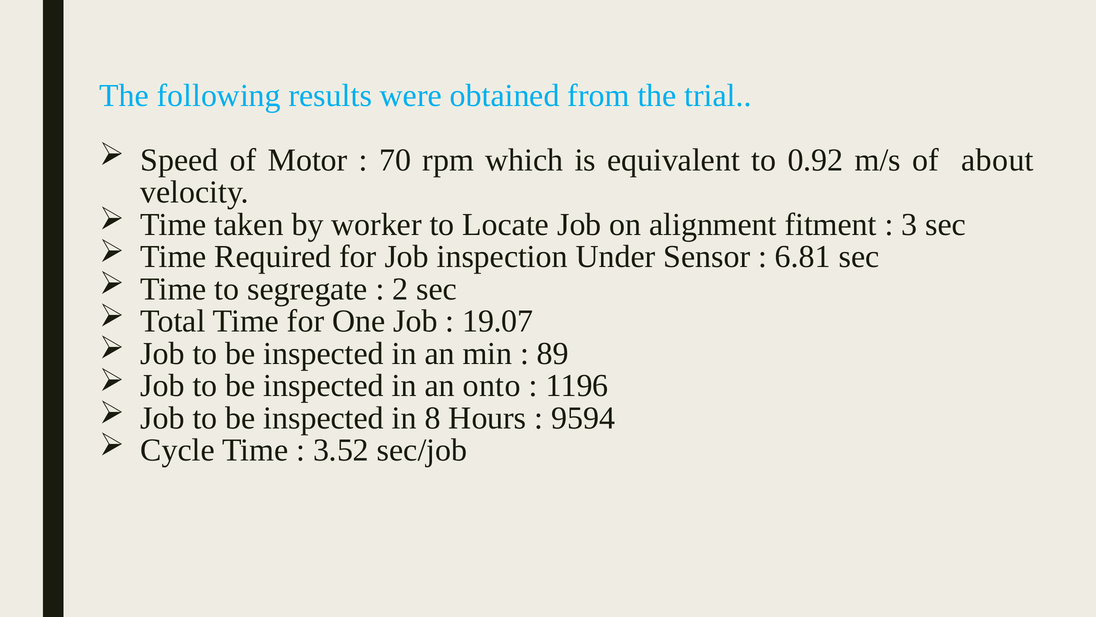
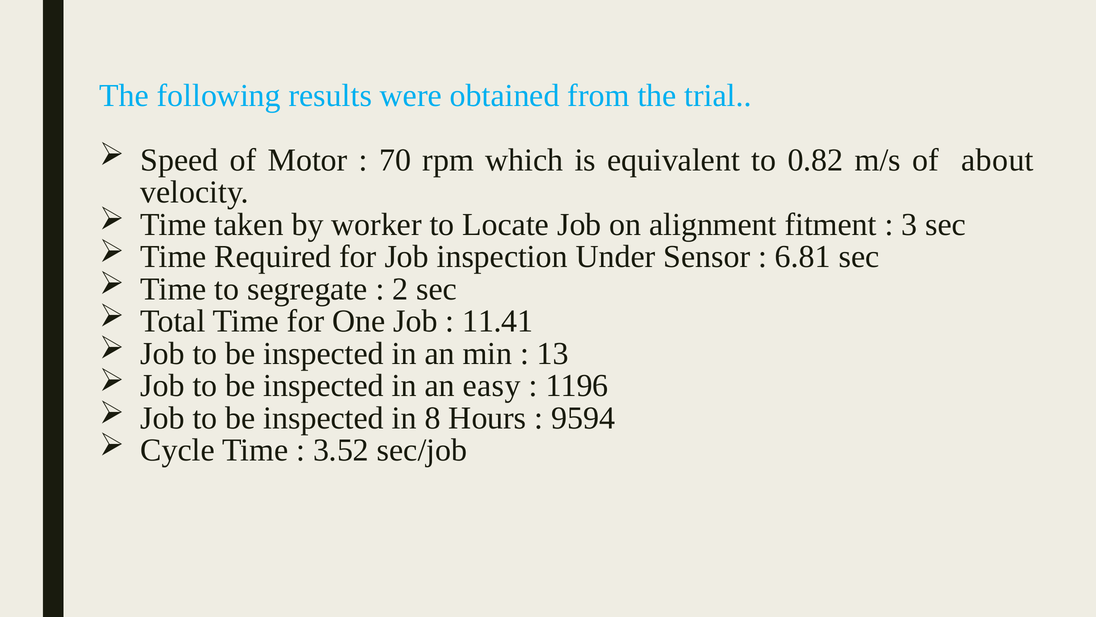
0.92: 0.92 -> 0.82
19.07: 19.07 -> 11.41
89: 89 -> 13
onto: onto -> easy
